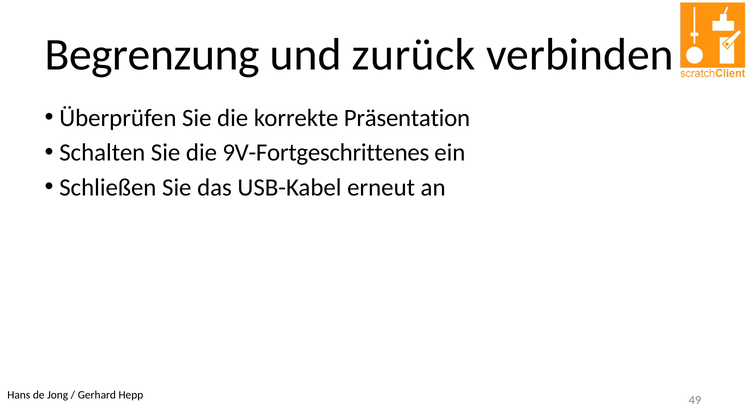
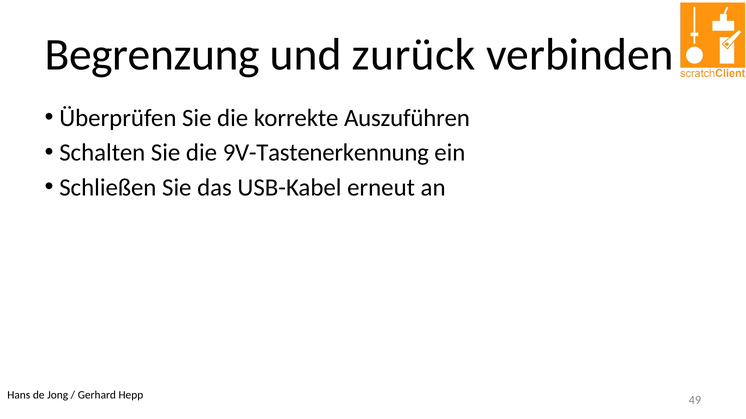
Präsentation: Präsentation -> Auszuführen
9V-Fortgeschrittenes: 9V-Fortgeschrittenes -> 9V-Tastenerkennung
